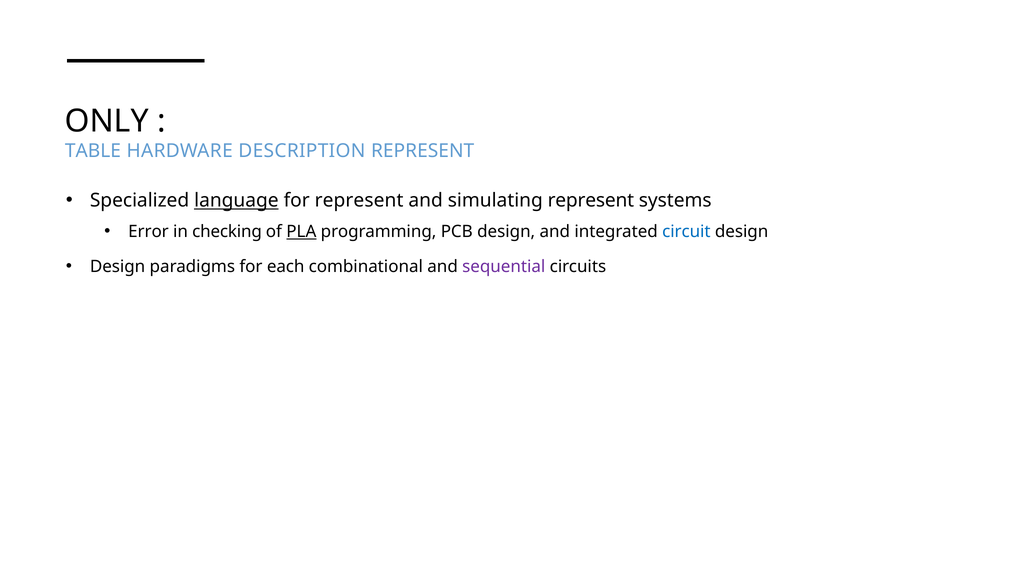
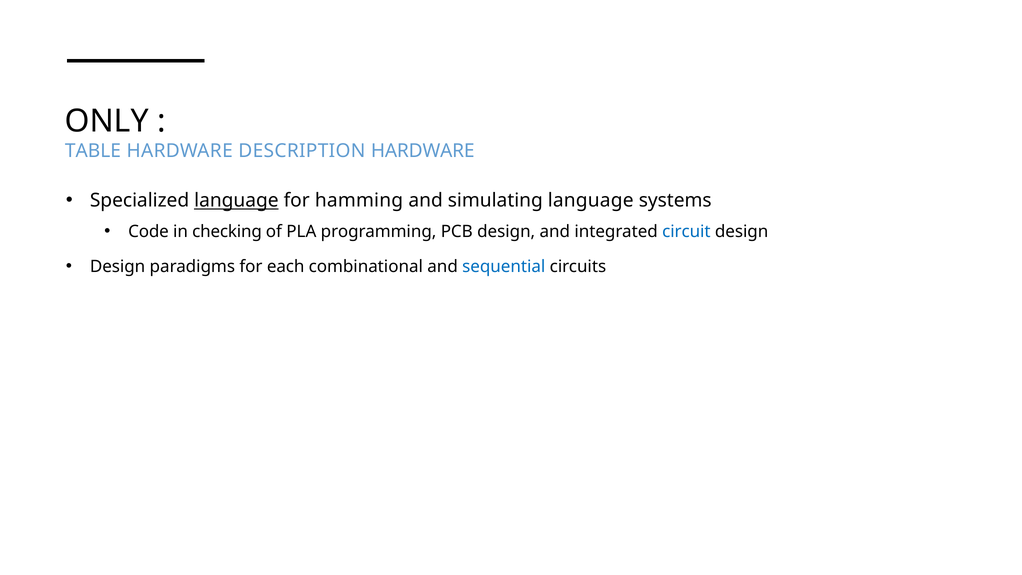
DESCRIPTION REPRESENT: REPRESENT -> HARDWARE
for represent: represent -> hamming
simulating represent: represent -> language
Error: Error -> Code
PLA underline: present -> none
sequential colour: purple -> blue
